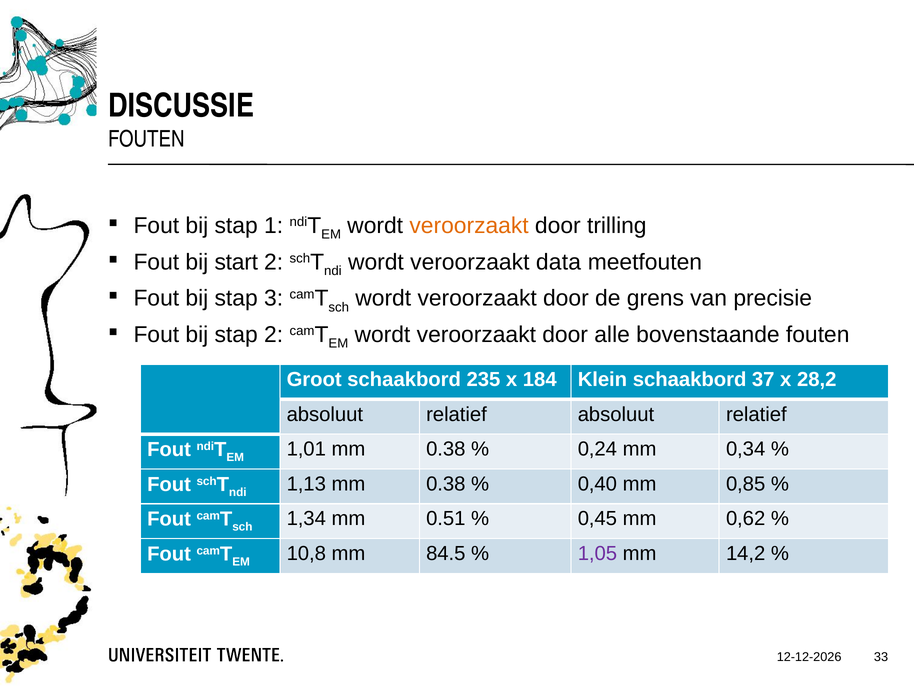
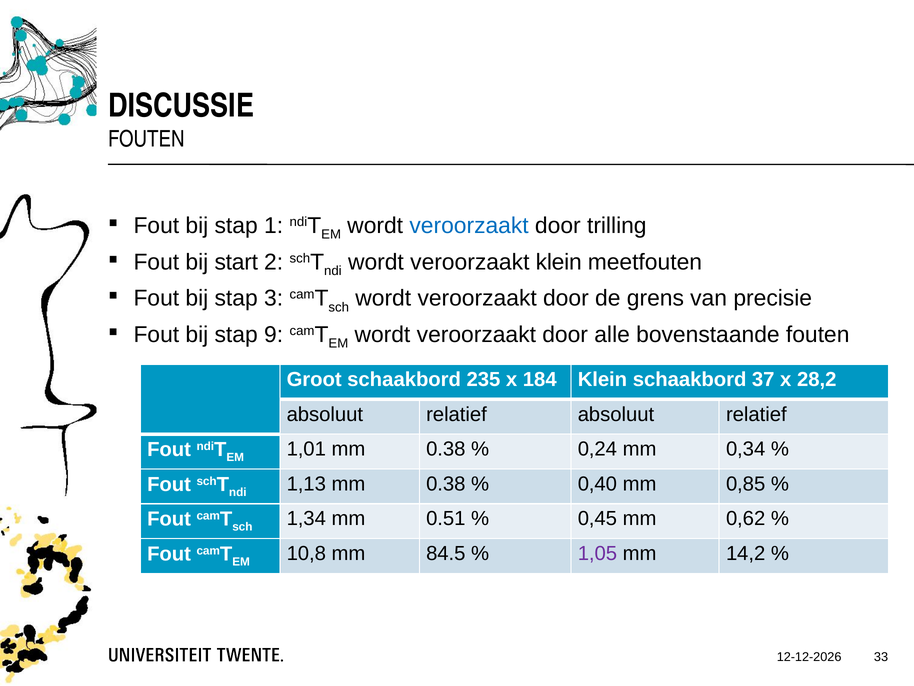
veroorzaakt at (469, 225) colour: orange -> blue
veroorzaakt data: data -> klein
stap 2: 2 -> 9
